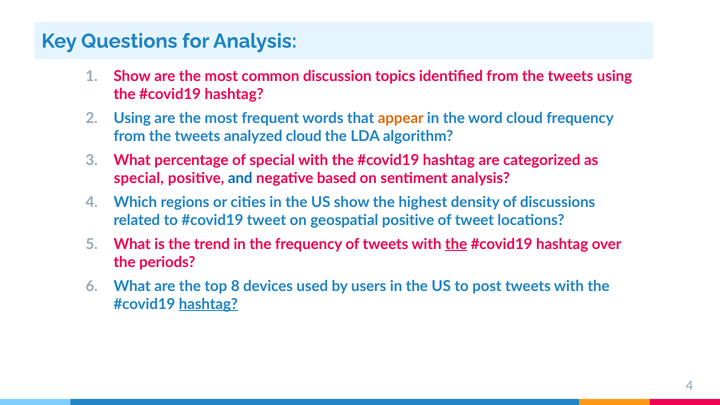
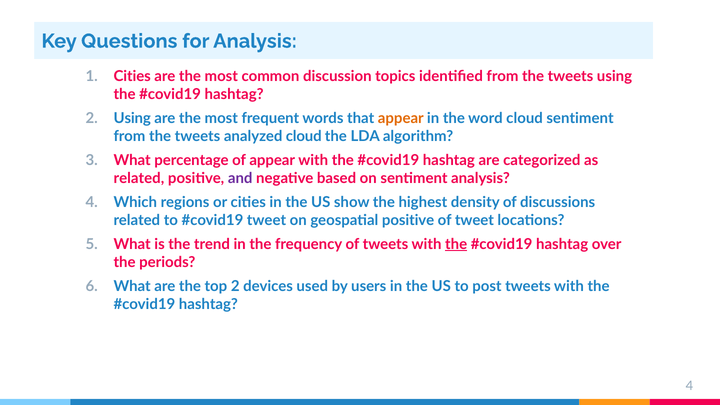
Show at (132, 76): Show -> Cities
cloud frequency: frequency -> sentiment
of special: special -> appear
special at (139, 178): special -> related
and colour: blue -> purple
top 8: 8 -> 2
hashtag at (208, 304) underline: present -> none
